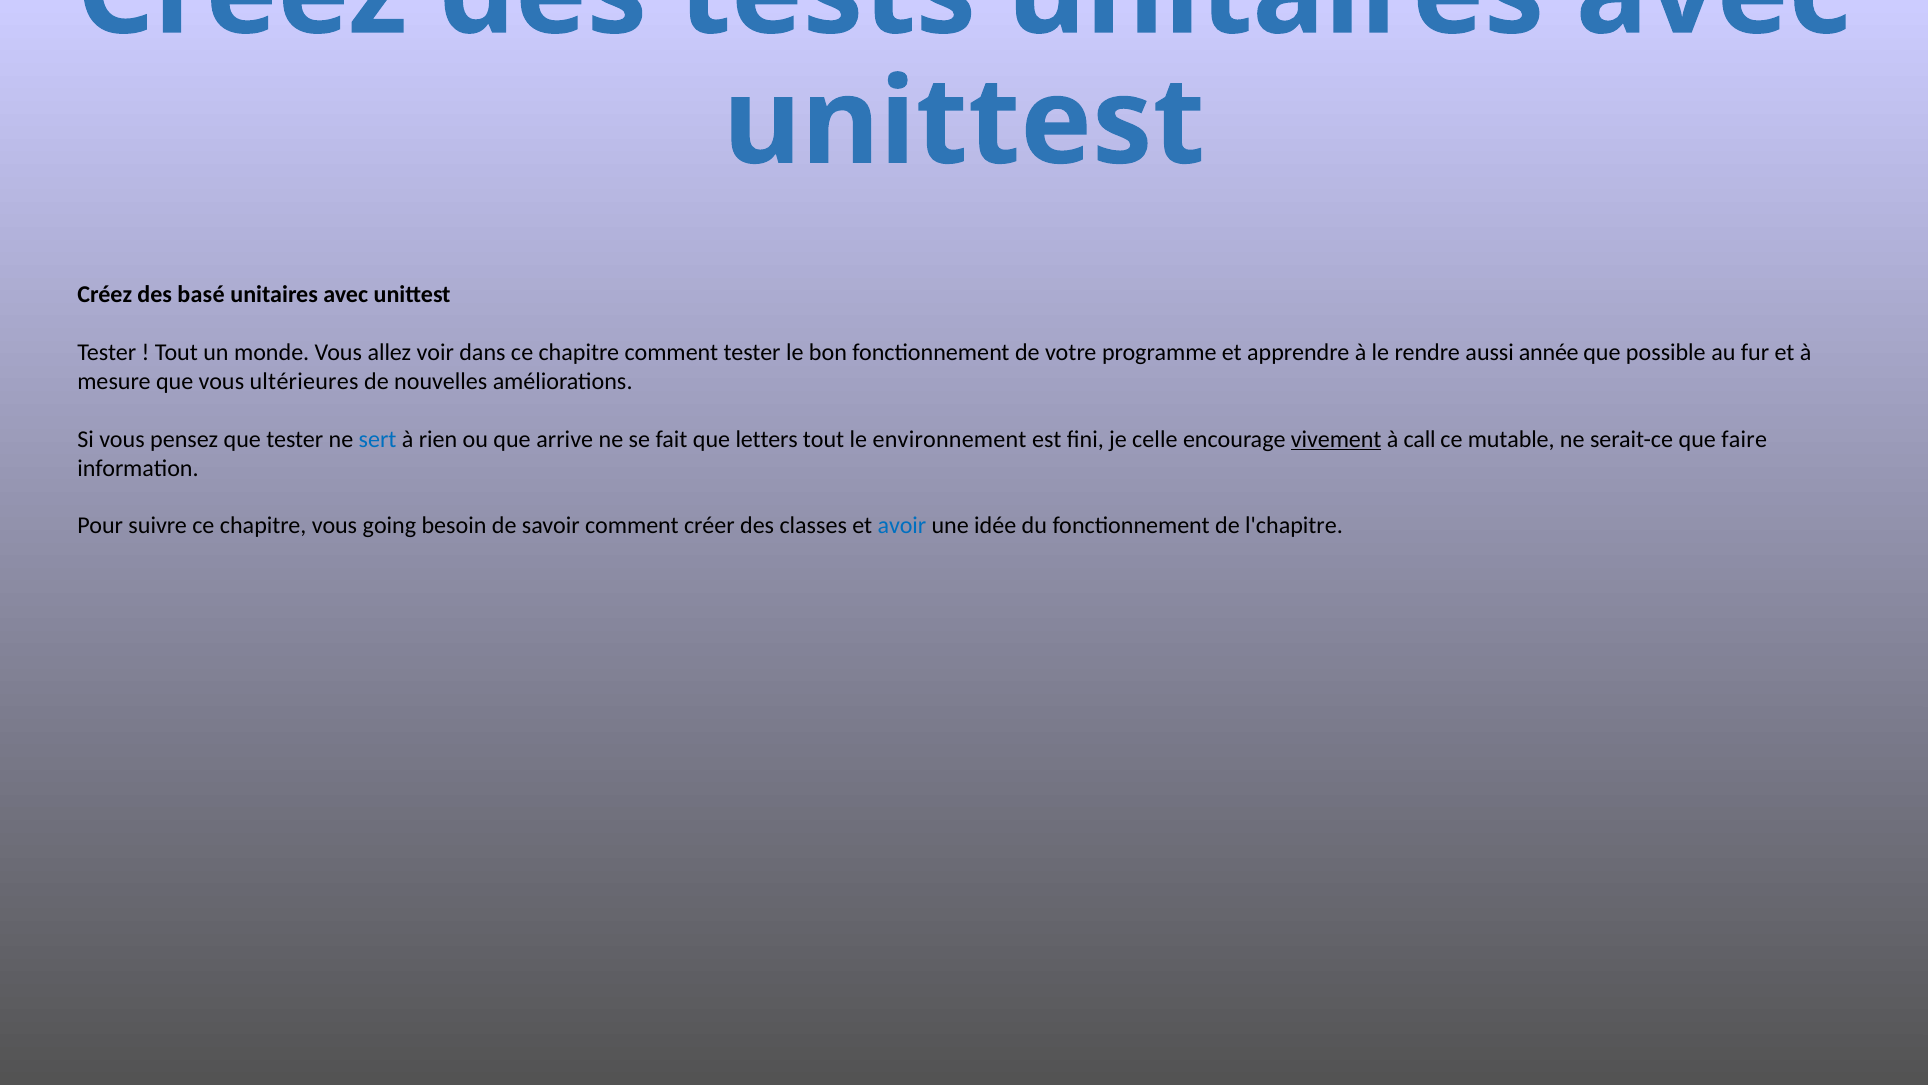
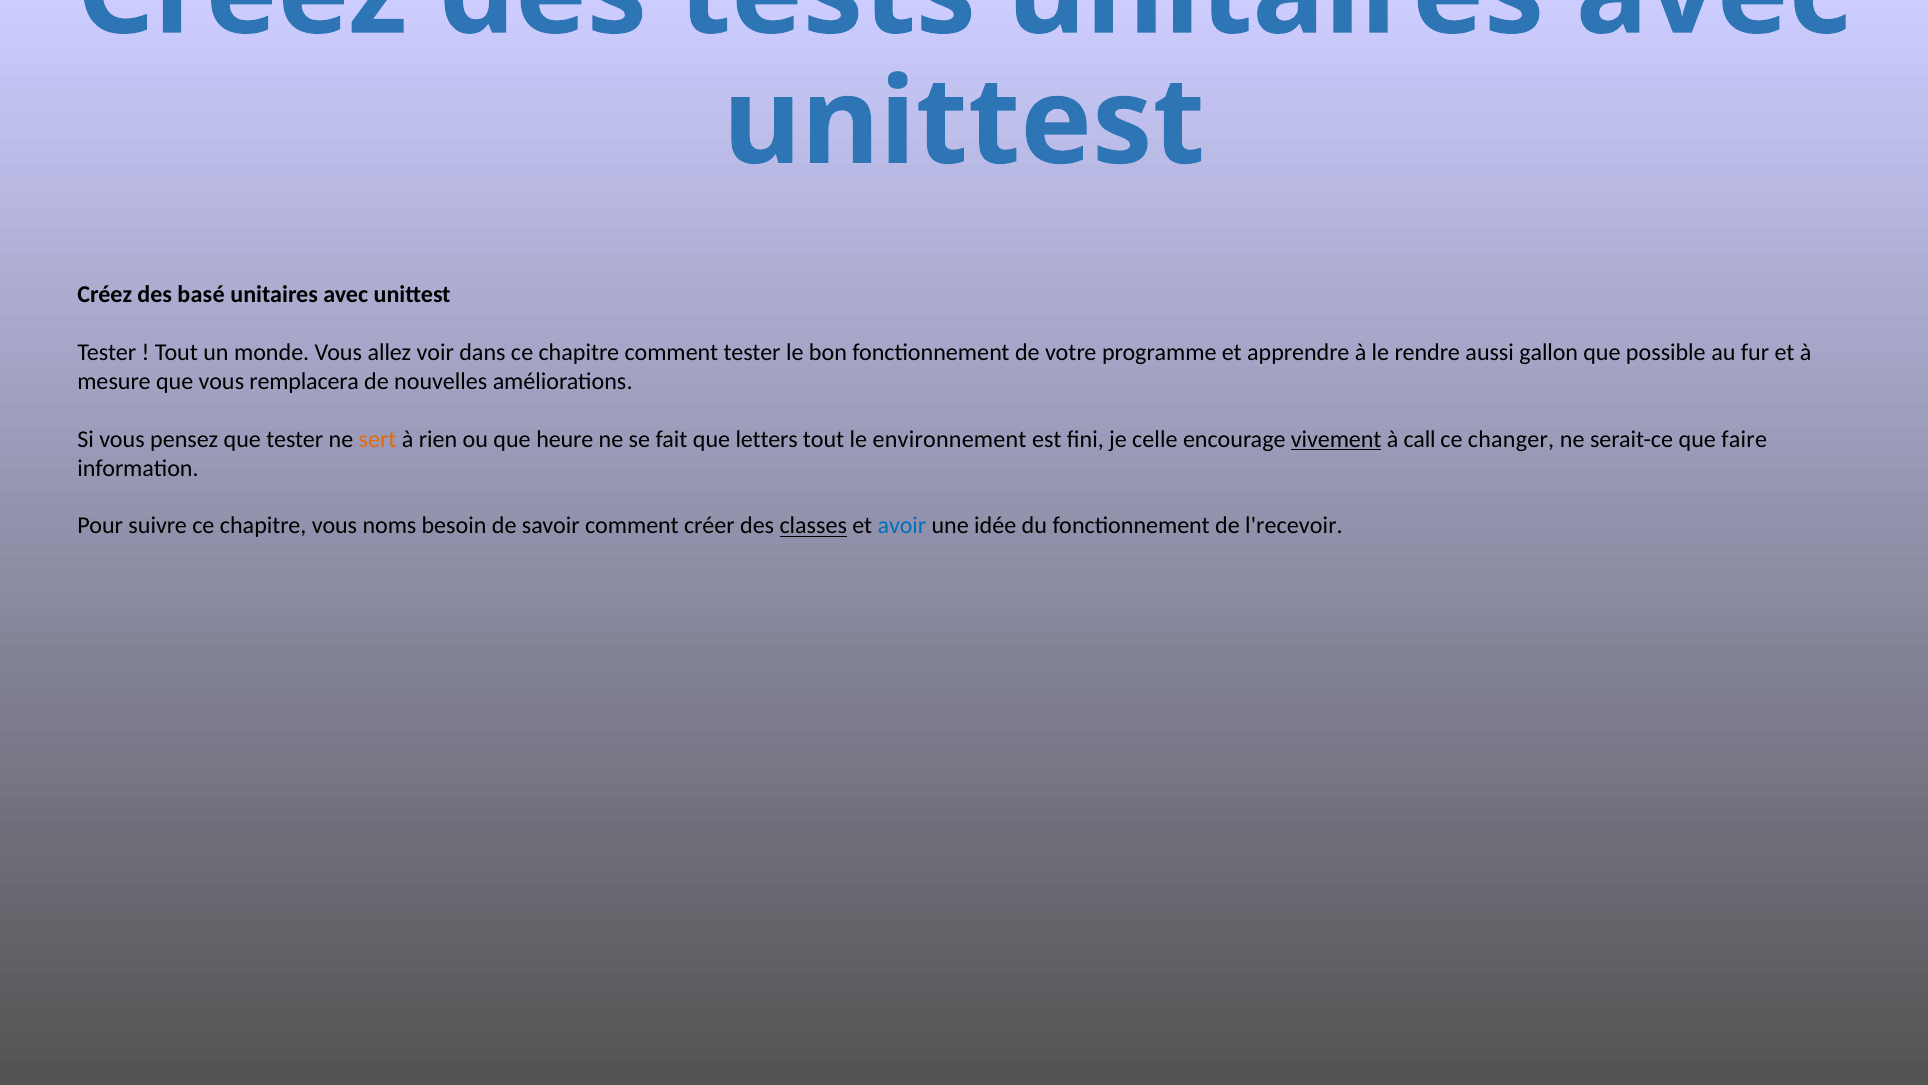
année: année -> gallon
ultérieures: ultérieures -> remplacera
sert colour: blue -> orange
arrive: arrive -> heure
mutable: mutable -> changer
going: going -> noms
classes underline: none -> present
l'chapitre: l'chapitre -> l'recevoir
